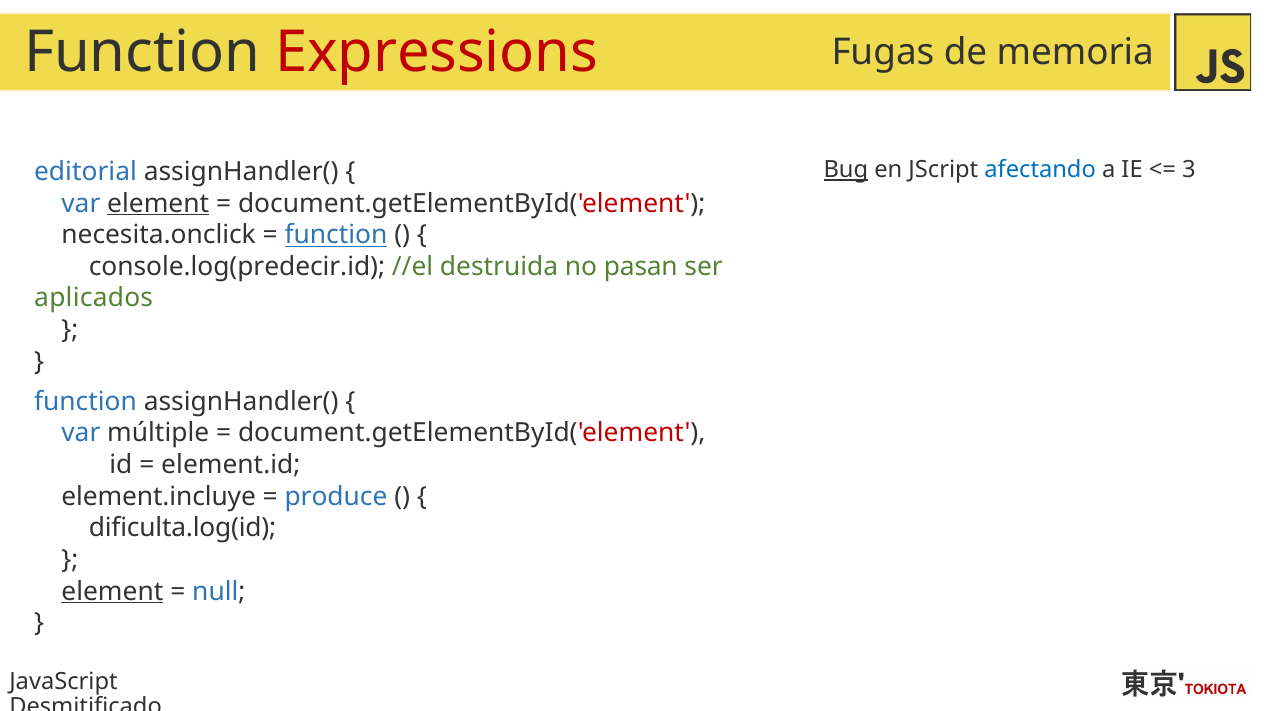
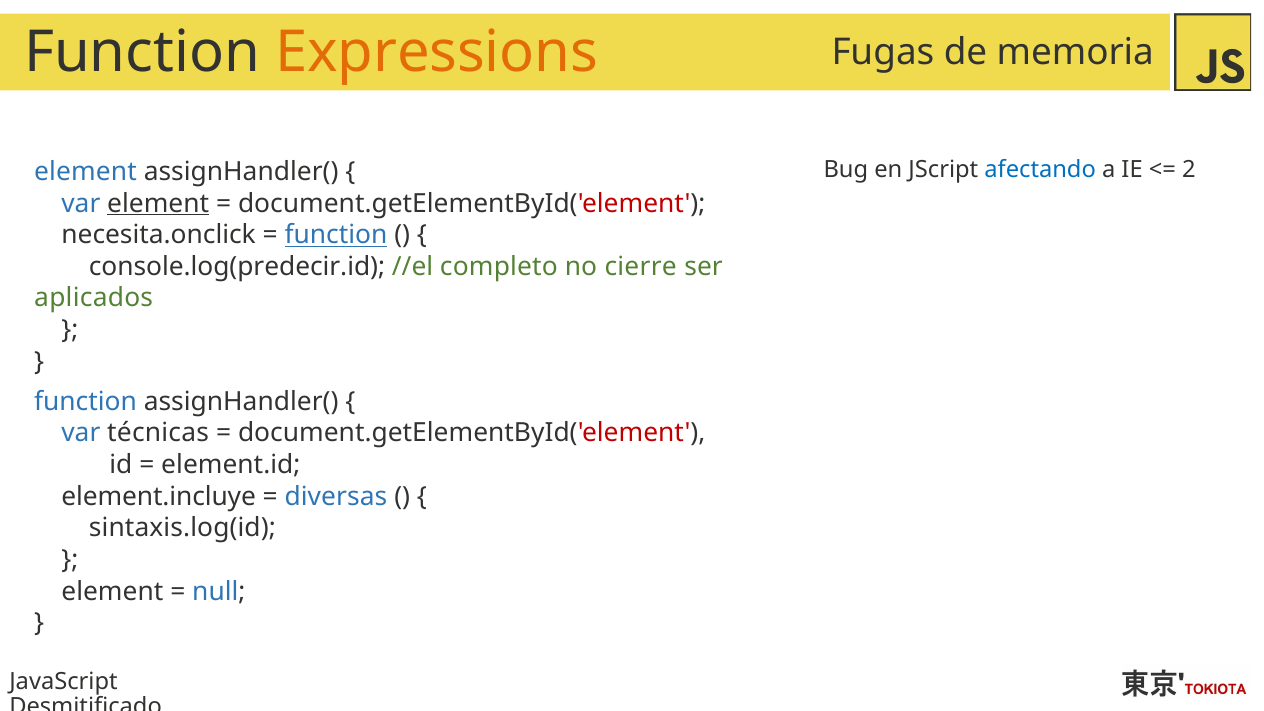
Expressions colour: red -> orange
Bug underline: present -> none
3: 3 -> 2
editorial at (86, 172): editorial -> element
destruida: destruida -> completo
pasan: pasan -> cierre
múltiple: múltiple -> técnicas
produce: produce -> diversas
dificulta.log(id: dificulta.log(id -> sintaxis.log(id
element at (112, 591) underline: present -> none
